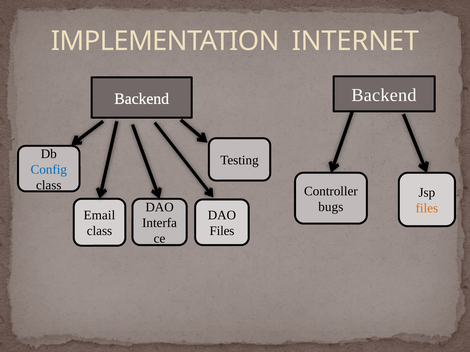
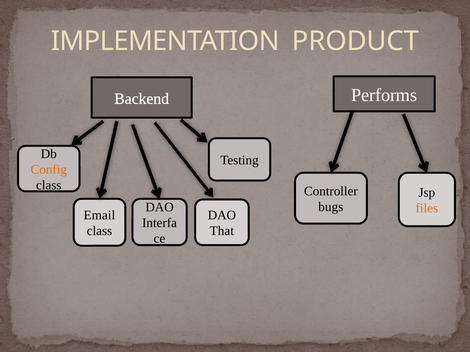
INTERNET: INTERNET -> PRODUCT
Backend at (384, 95): Backend -> Performs
Config colour: blue -> orange
Files at (222, 231): Files -> That
